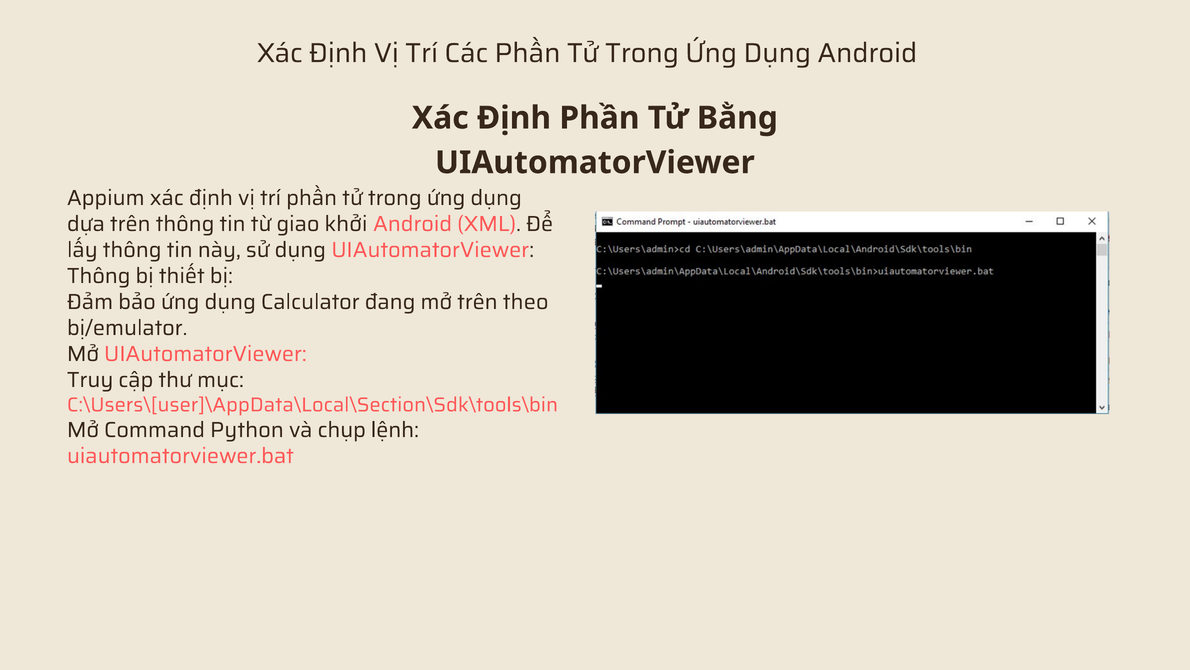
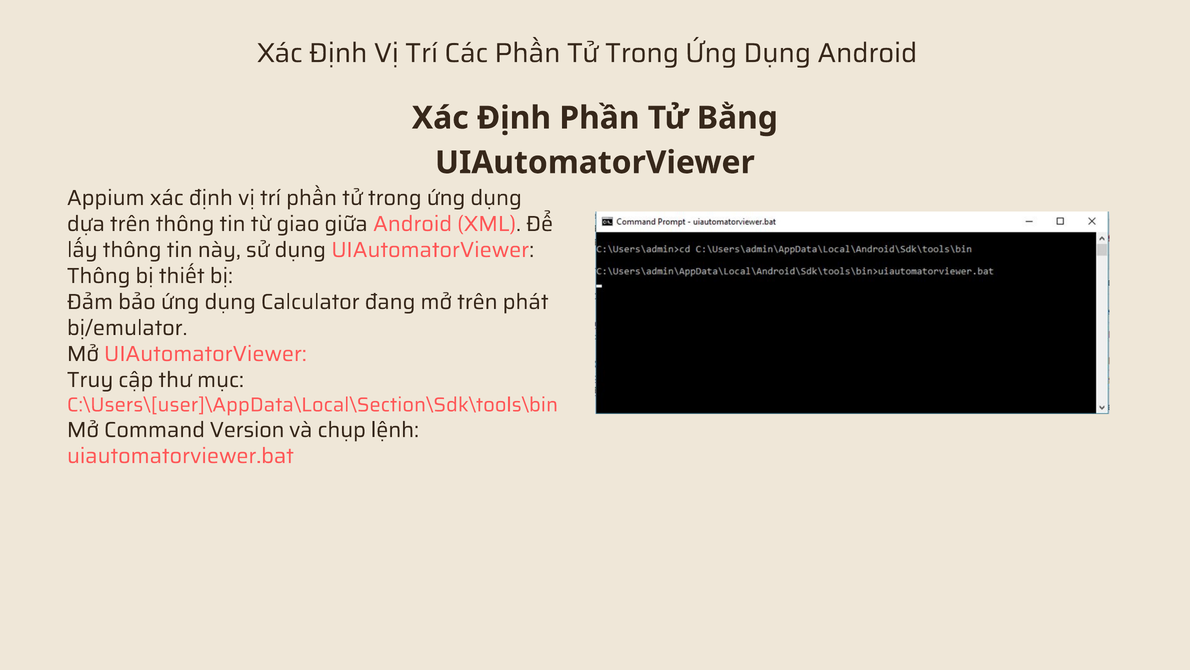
khởi: khởi -> giữa
theo: theo -> phát
Python: Python -> Version
